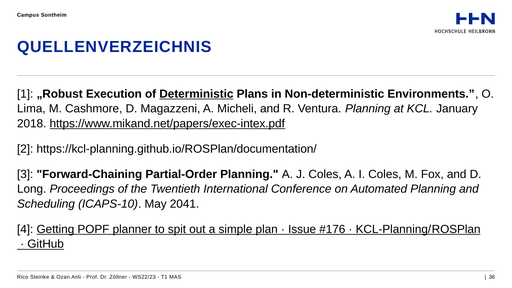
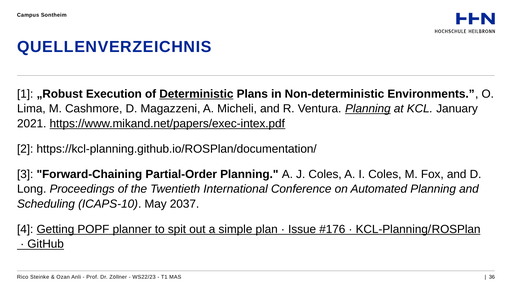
Planning at (368, 109) underline: none -> present
2018: 2018 -> 2021
2041: 2041 -> 2037
